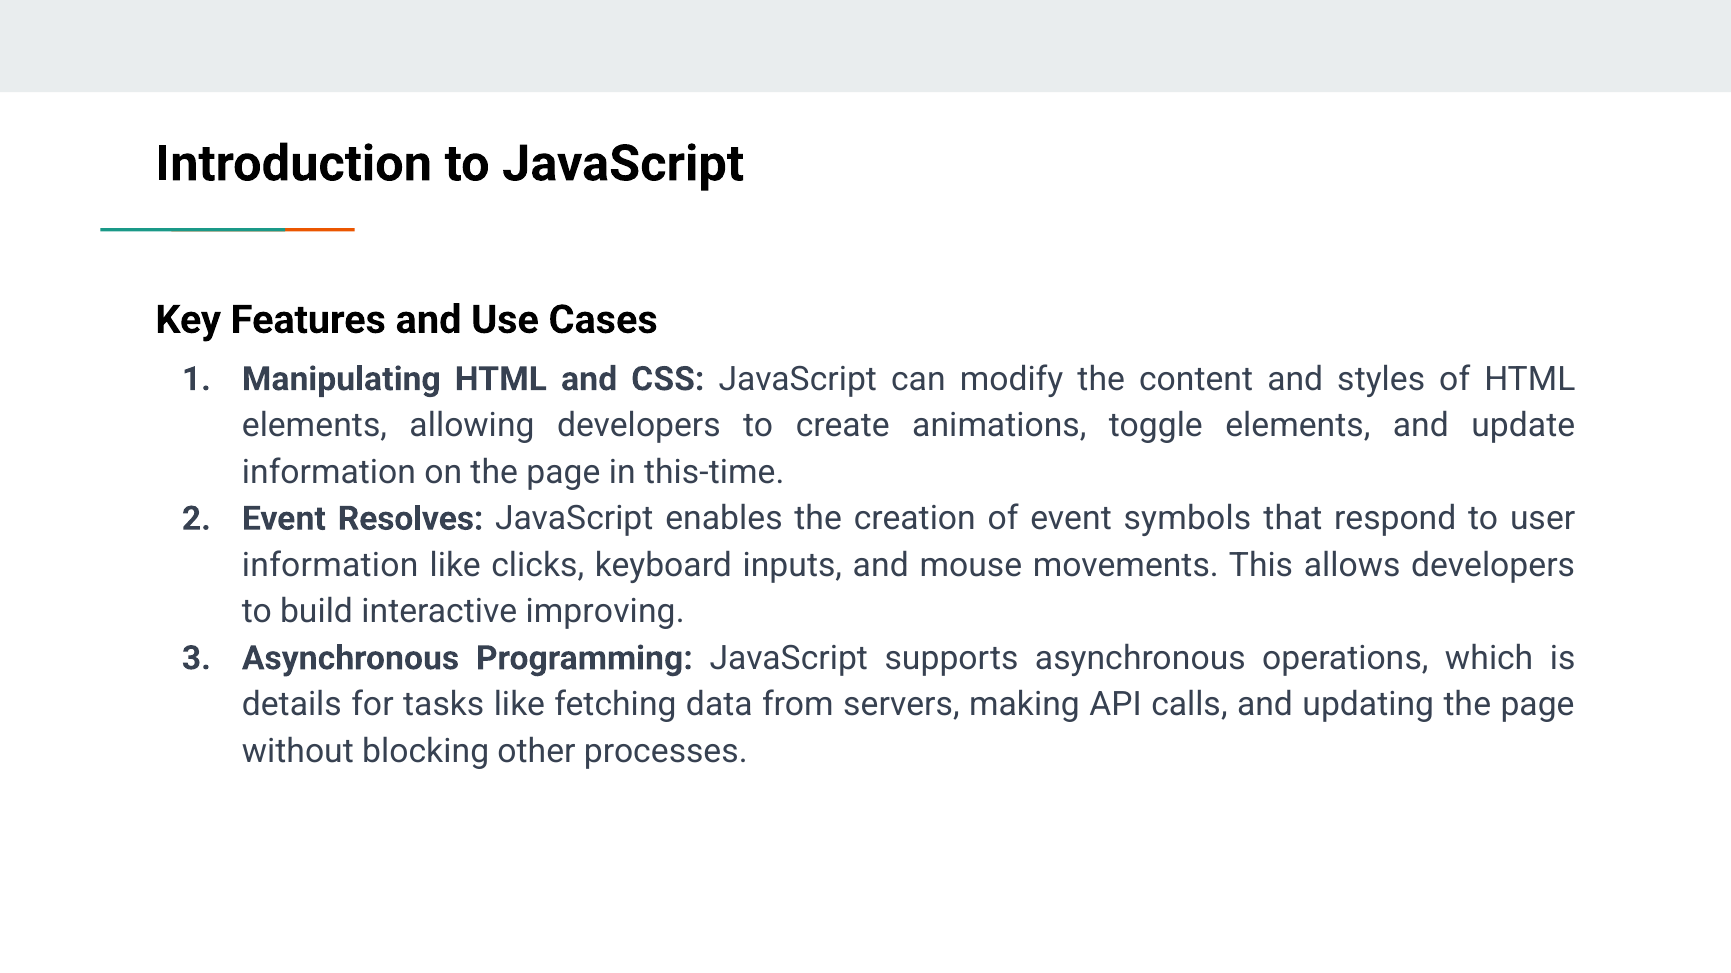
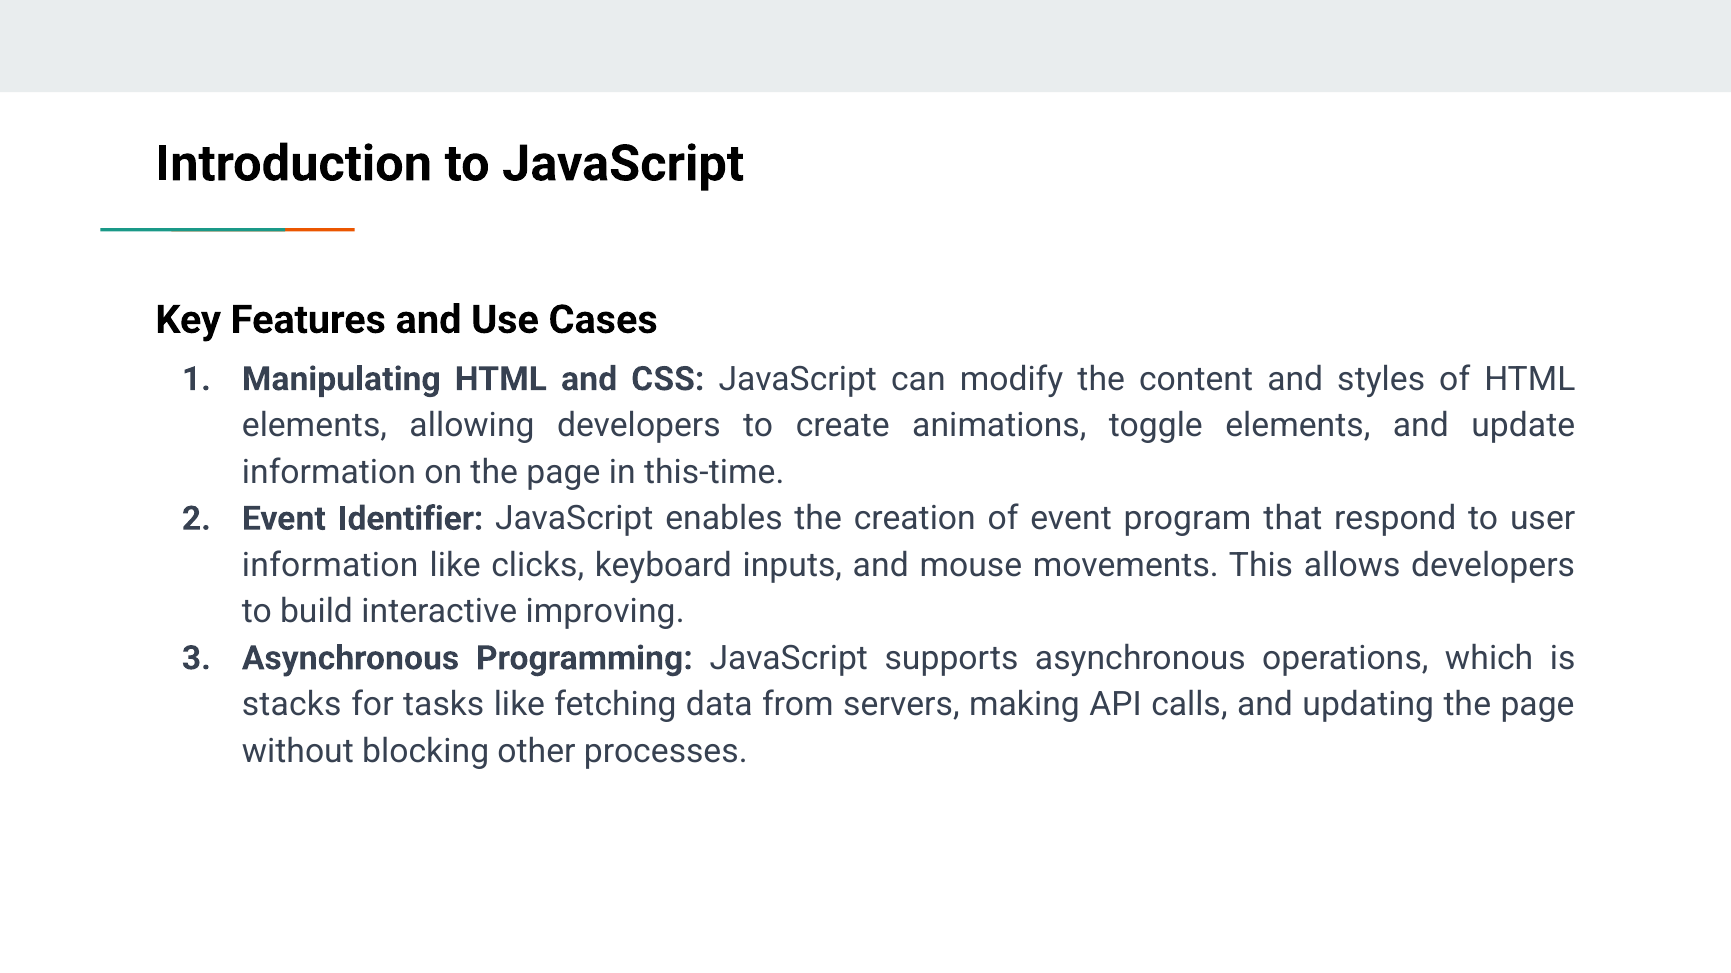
Resolves: Resolves -> Identifier
symbols: symbols -> program
details: details -> stacks
